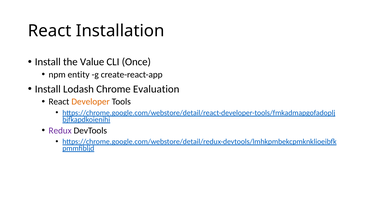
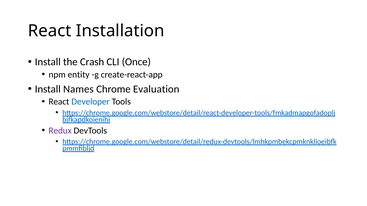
Value: Value -> Crash
Lodash: Lodash -> Names
Developer colour: orange -> blue
